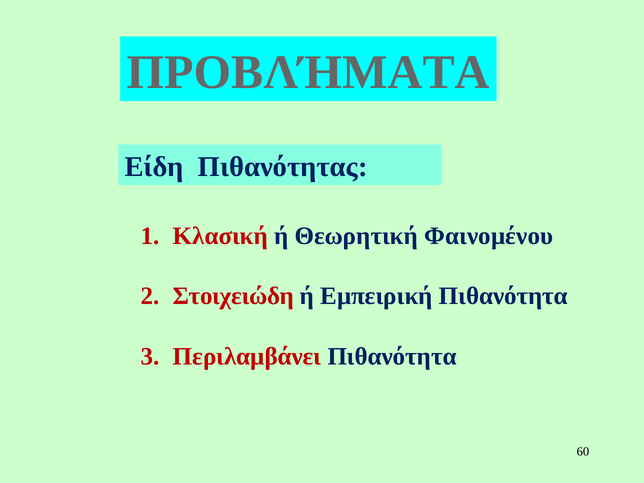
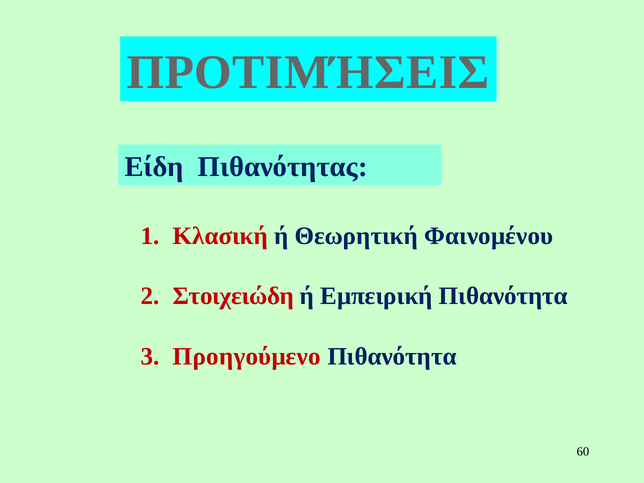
ΠΡΟΒΛΉΜΑΤΑ: ΠΡΟΒΛΉΜΑΤΑ -> ΠΡΟΤΙΜΉΣΕΙΣ
Περιλαμβάνει: Περιλαμβάνει -> Προηγούμενο
